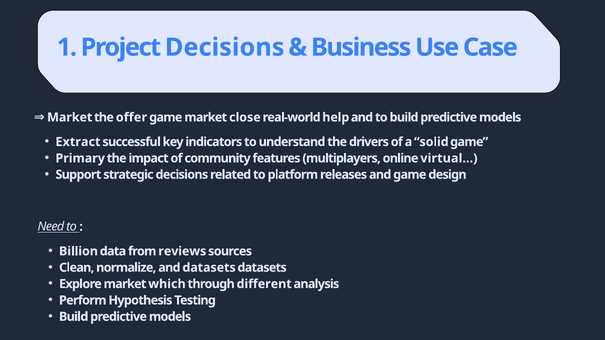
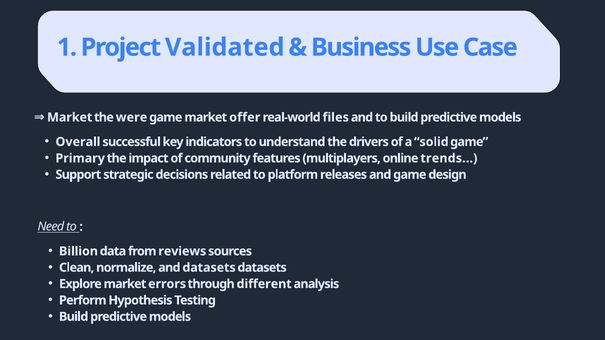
Project Decisions: Decisions -> Validated
offer: offer -> were
close: close -> offer
help: help -> files
Extract: Extract -> Overall
virtual: virtual -> trends
which: which -> errors
